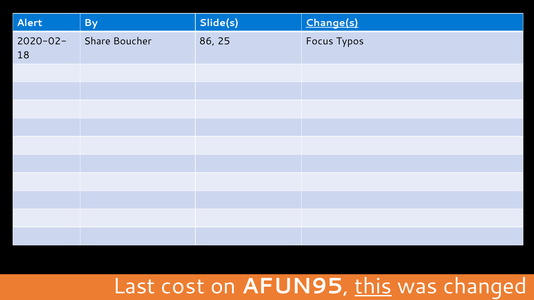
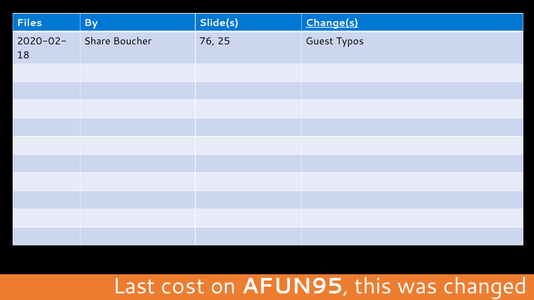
Alert: Alert -> Files
86: 86 -> 76
Focus: Focus -> Guest
this underline: present -> none
